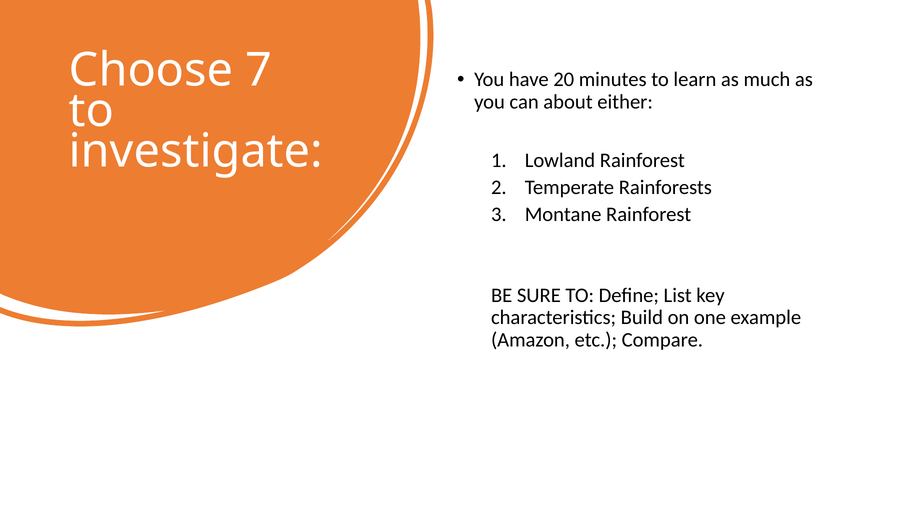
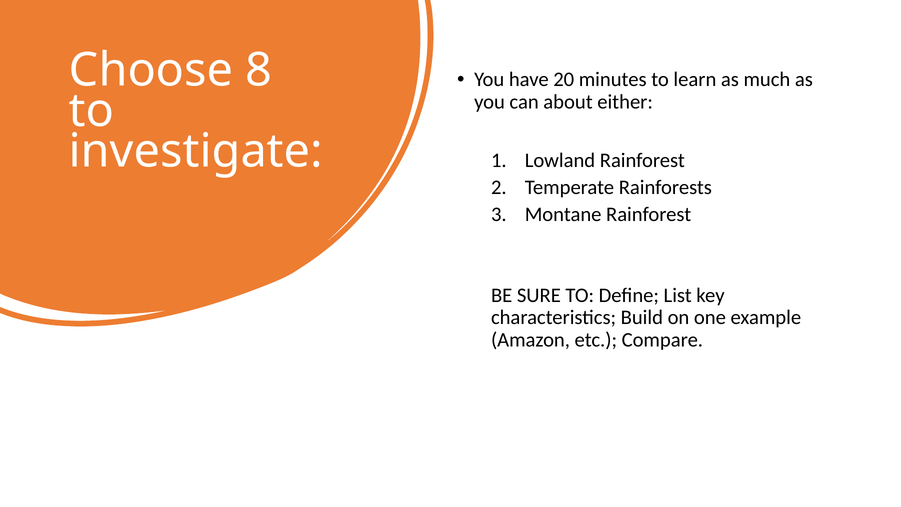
7: 7 -> 8
